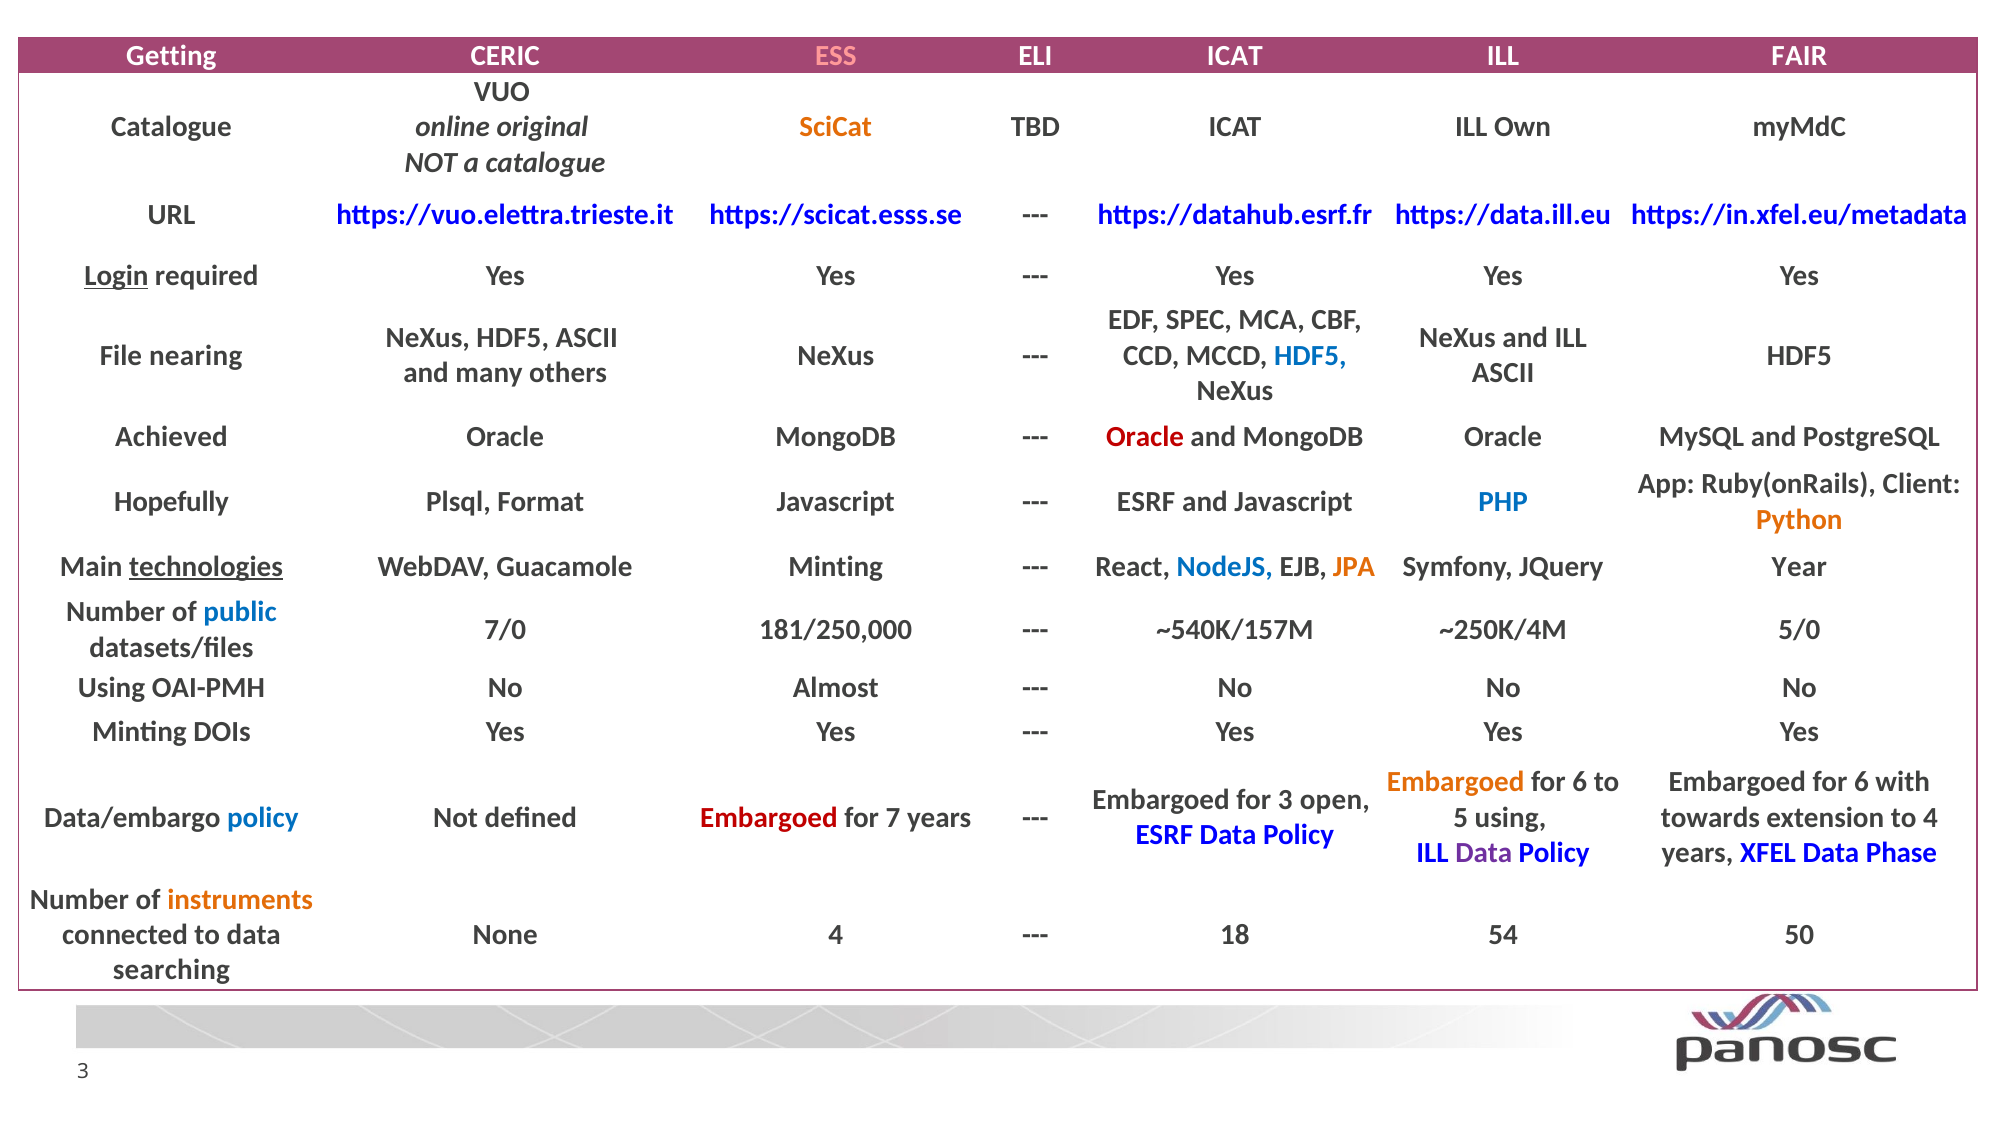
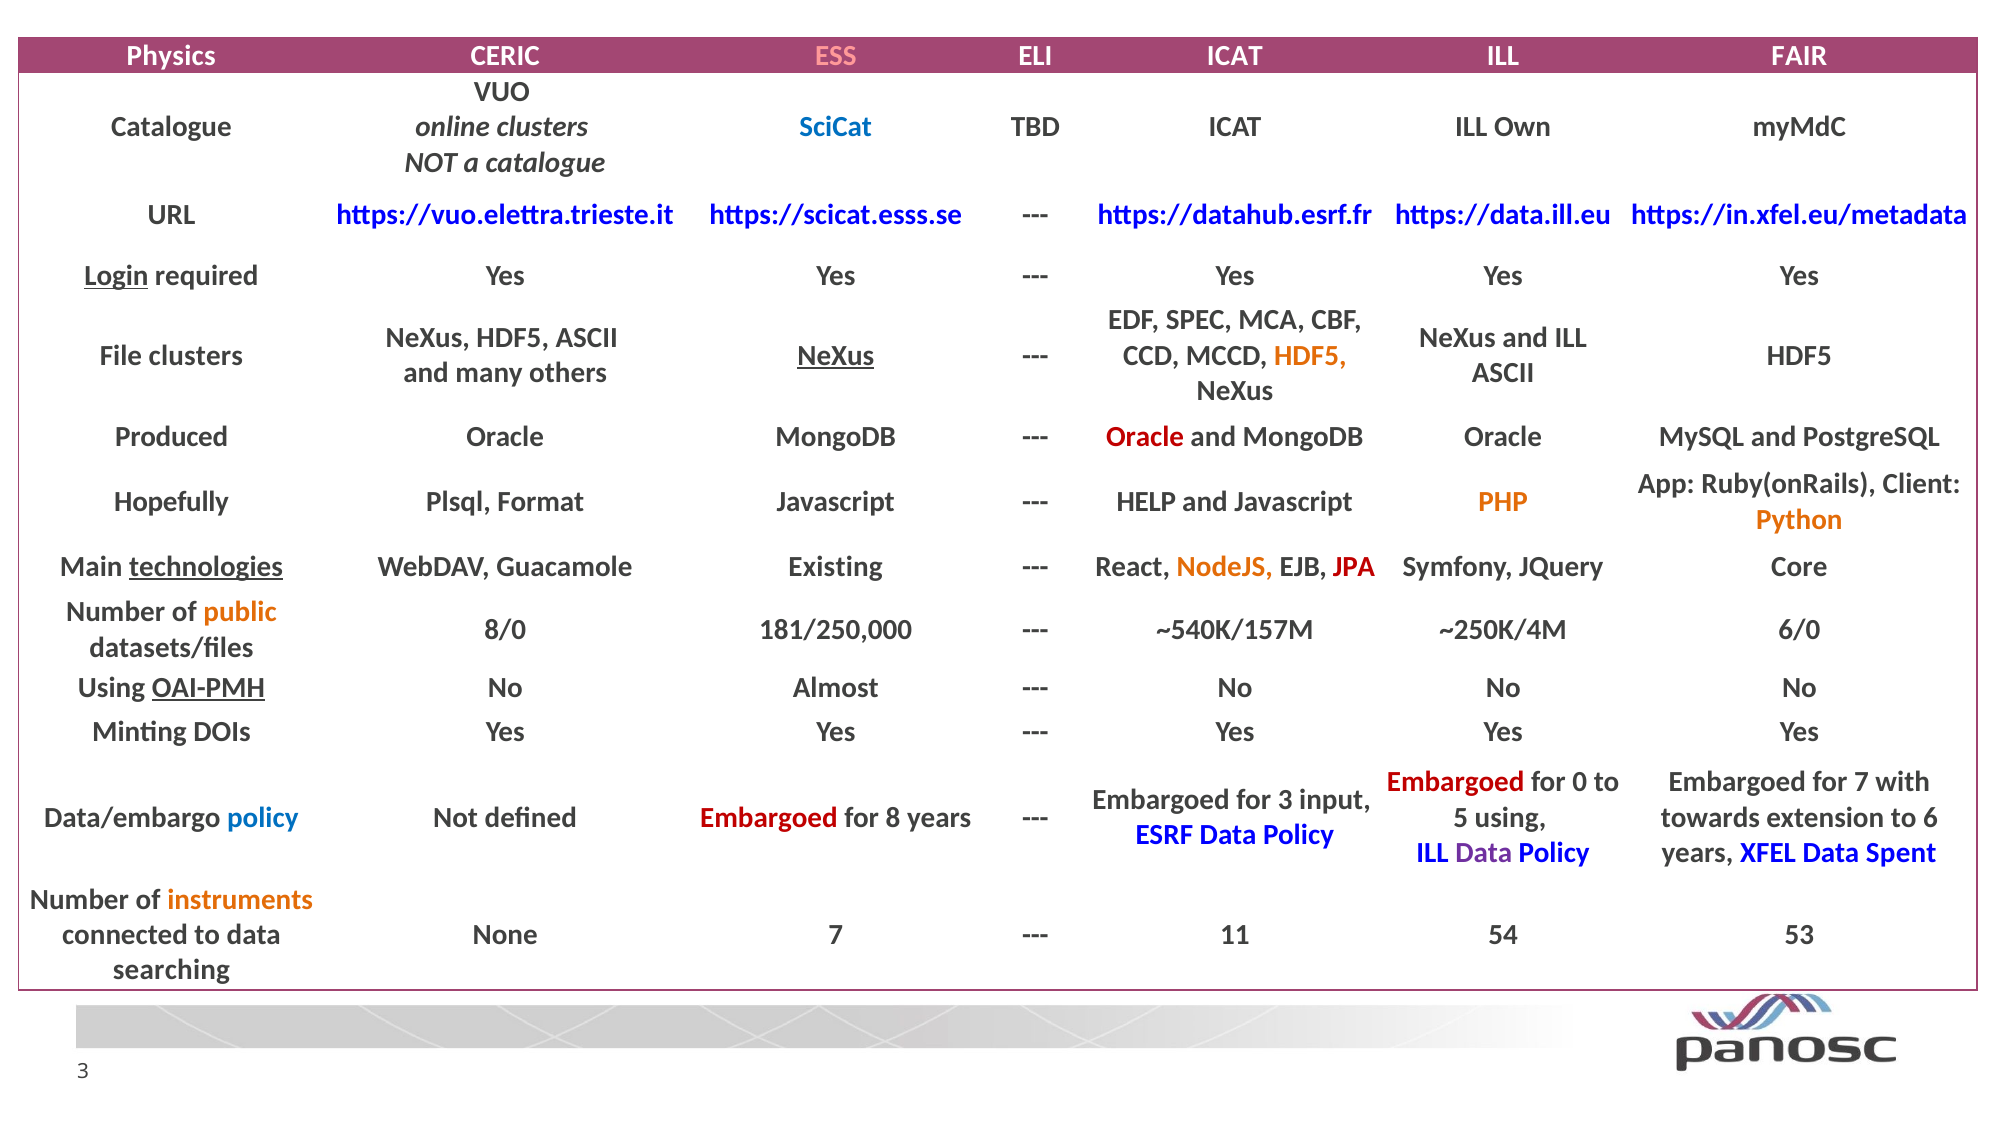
Getting: Getting -> Physics
online original: original -> clusters
SciCat colour: orange -> blue
File nearing: nearing -> clusters
NeXus at (836, 356) underline: none -> present
HDF5 at (1310, 356) colour: blue -> orange
Achieved: Achieved -> Produced
ESRF at (1146, 502): ESRF -> HELP
PHP colour: blue -> orange
Guacamole Minting: Minting -> Existing
NodeJS colour: blue -> orange
JPA colour: orange -> red
Year: Year -> Core
public colour: blue -> orange
7/0: 7/0 -> 8/0
5/0: 5/0 -> 6/0
OAI-PMH underline: none -> present
Embargoed at (1456, 782) colour: orange -> red
6 at (1580, 782): 6 -> 0
6 at (1861, 782): 6 -> 7
open: open -> input
7: 7 -> 8
to 4: 4 -> 6
Phase: Phase -> Spent
None 4: 4 -> 7
18: 18 -> 11
50: 50 -> 53
